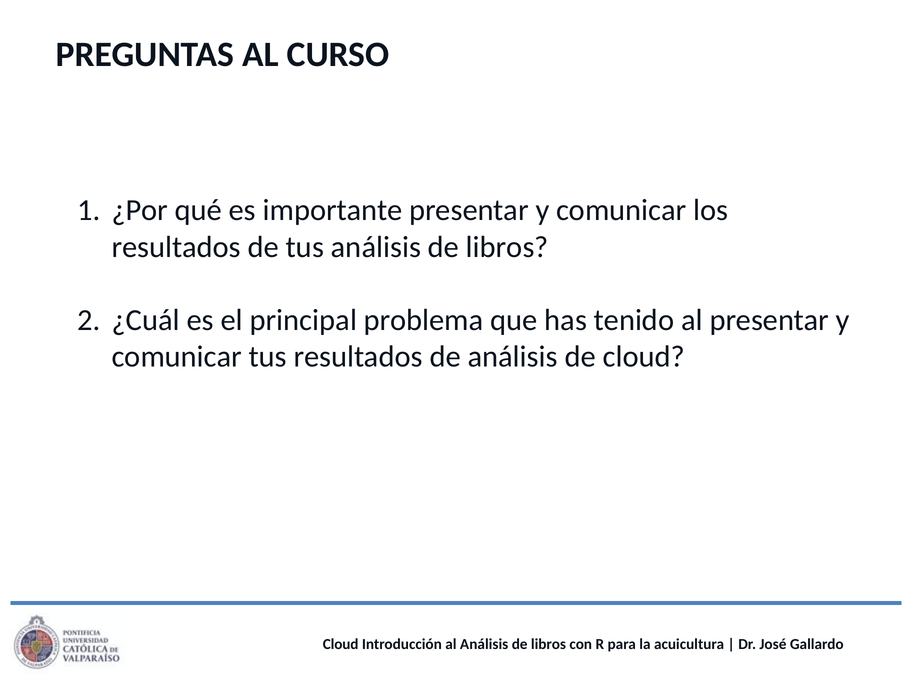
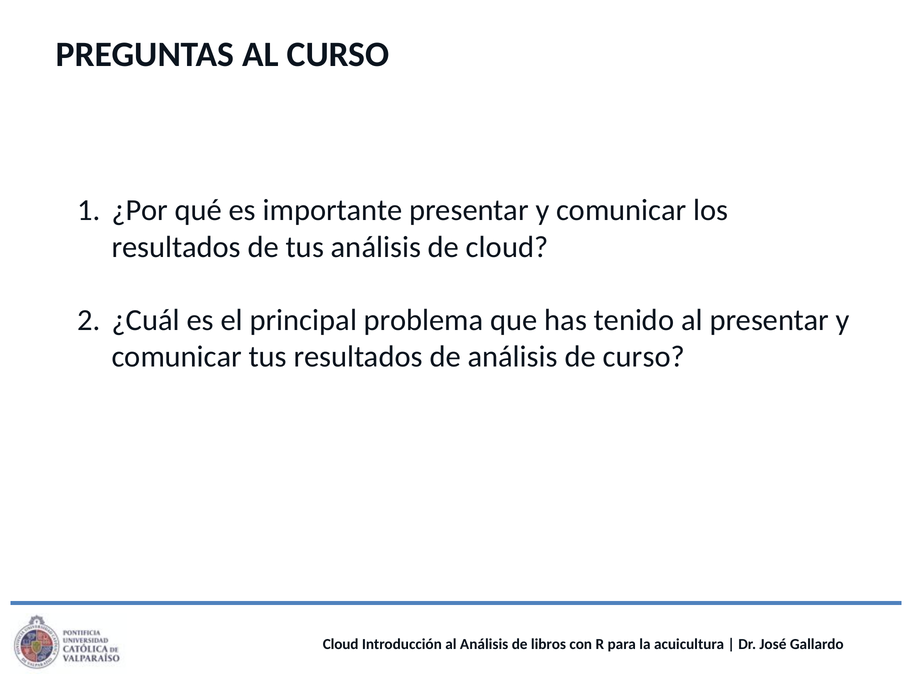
tus análisis de libros: libros -> cloud
de cloud: cloud -> curso
